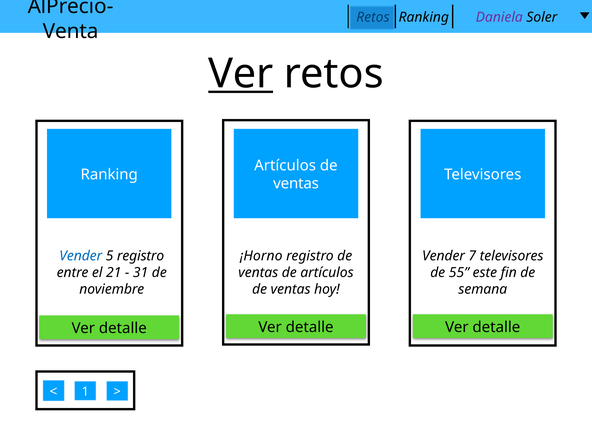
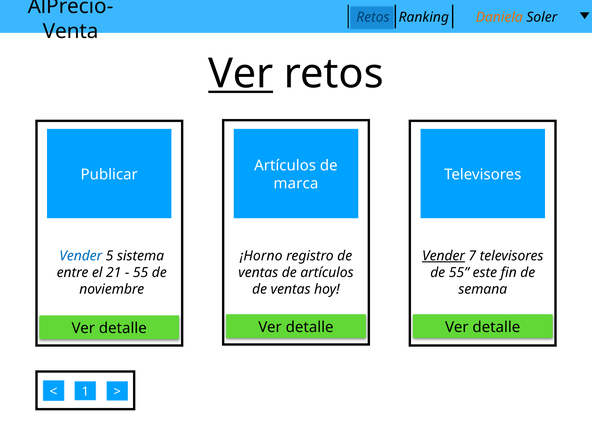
Daniela colour: purple -> orange
Ranking at (109, 175): Ranking -> Publicar
ventas at (296, 184): ventas -> marca
5 registro: registro -> sistema
Vender at (443, 256) underline: none -> present
31 at (141, 273): 31 -> 55
